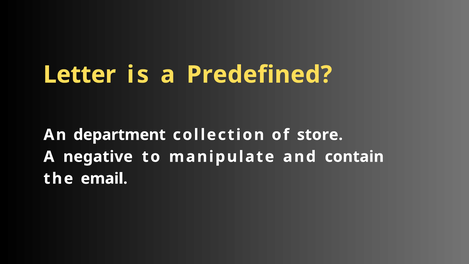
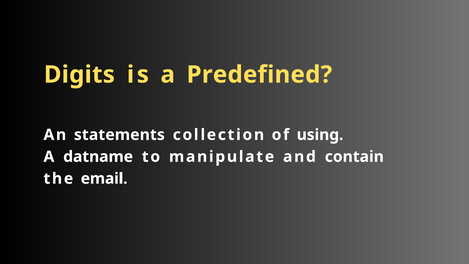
Letter: Letter -> Digits
department: department -> statements
store: store -> using
negative: negative -> datname
